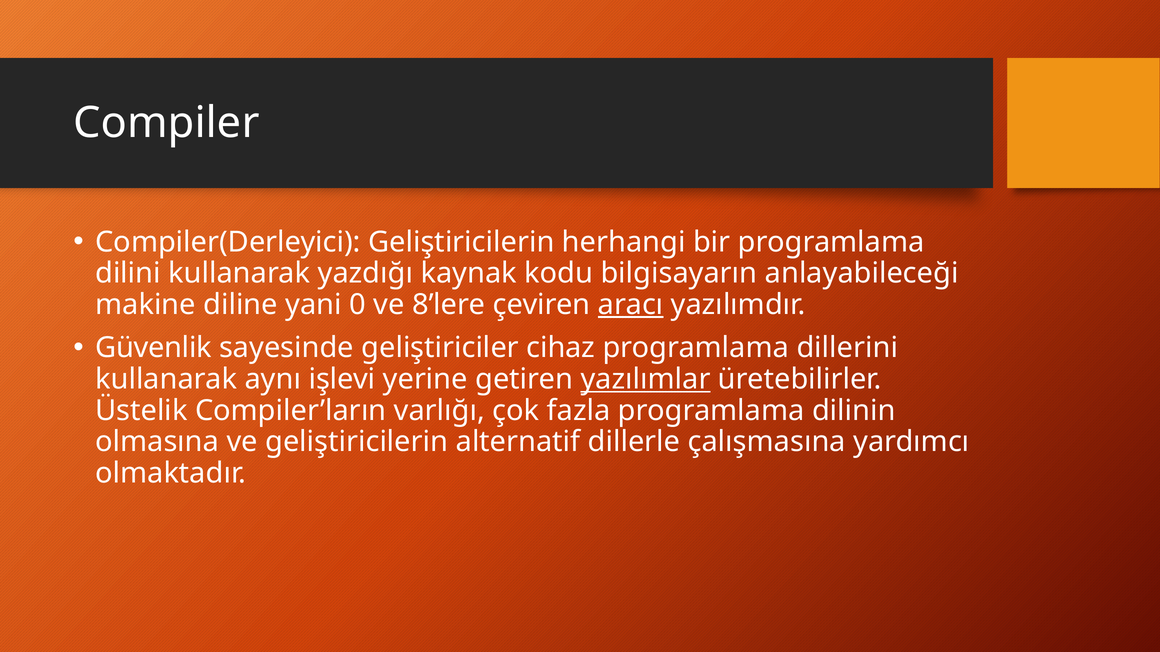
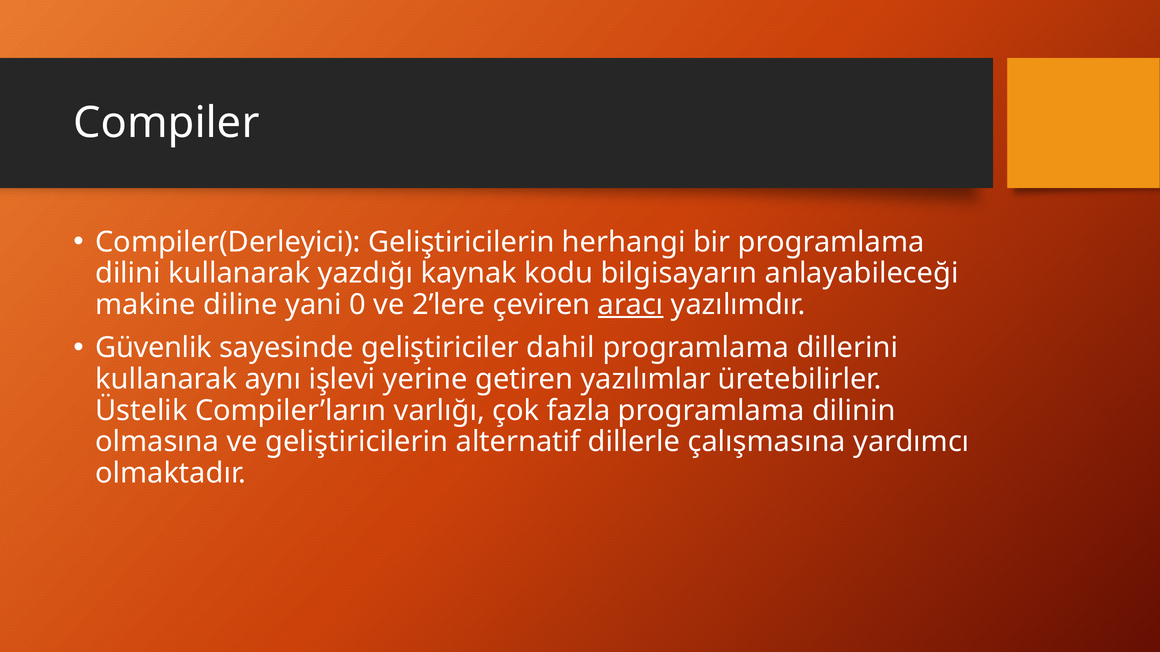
8’lere: 8’lere -> 2’lere
cihaz: cihaz -> dahil
yazılımlar underline: present -> none
